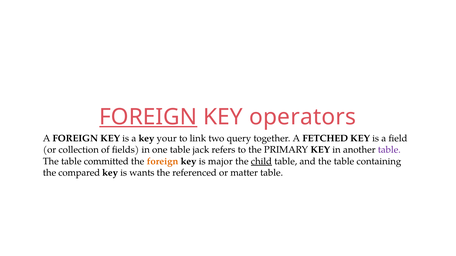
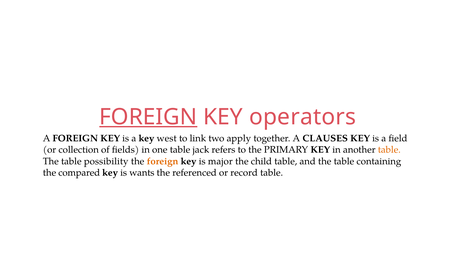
your: your -> west
query: query -> apply
FETCHED: FETCHED -> CLAUSES
table at (389, 150) colour: purple -> orange
committed: committed -> possibility
child underline: present -> none
matter: matter -> record
